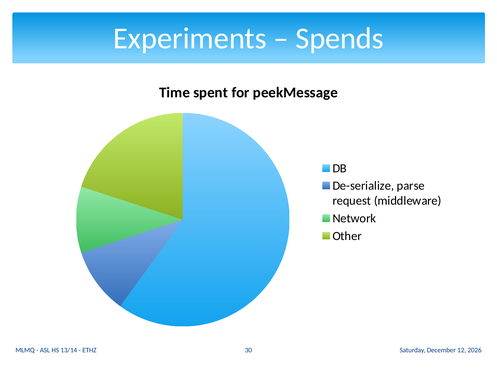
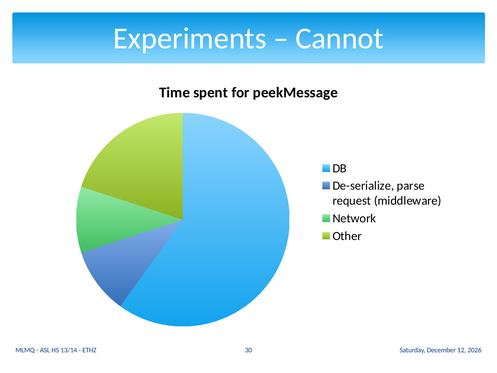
Spends: Spends -> Cannot
